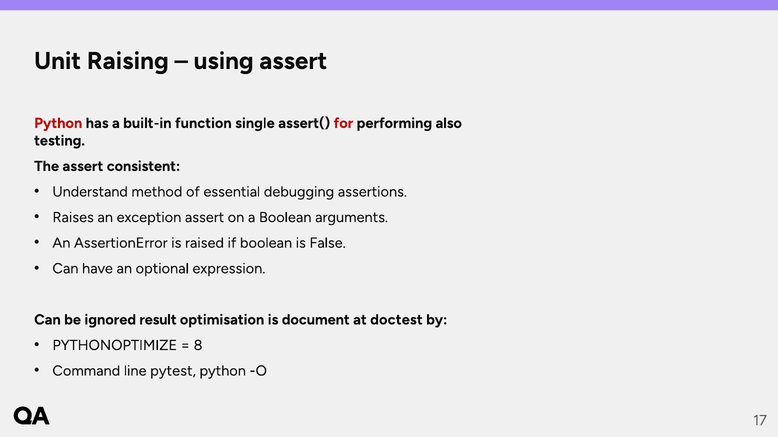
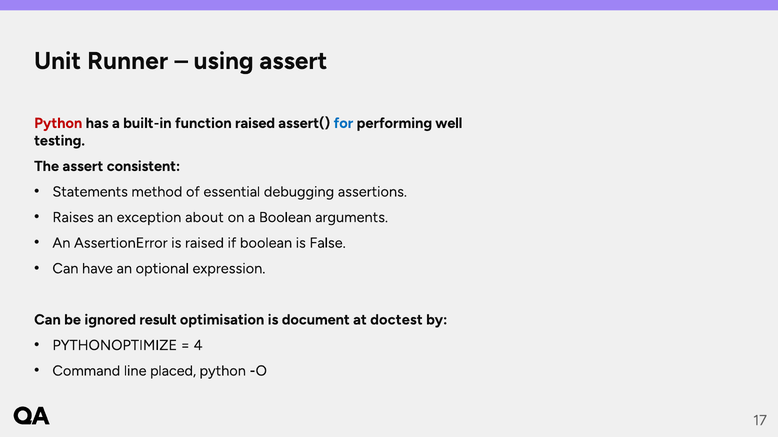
Raising: Raising -> Runner
function single: single -> raised
for colour: red -> blue
also: also -> well
Understand: Understand -> Statements
exception assert: assert -> about
8: 8 -> 4
pytest: pytest -> placed
